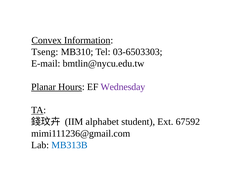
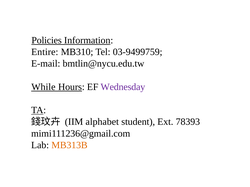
Convex: Convex -> Policies
Tseng: Tseng -> Entire
03-6503303: 03-6503303 -> 03-9499759
Planar: Planar -> While
67592: 67592 -> 78393
MB313B colour: blue -> orange
